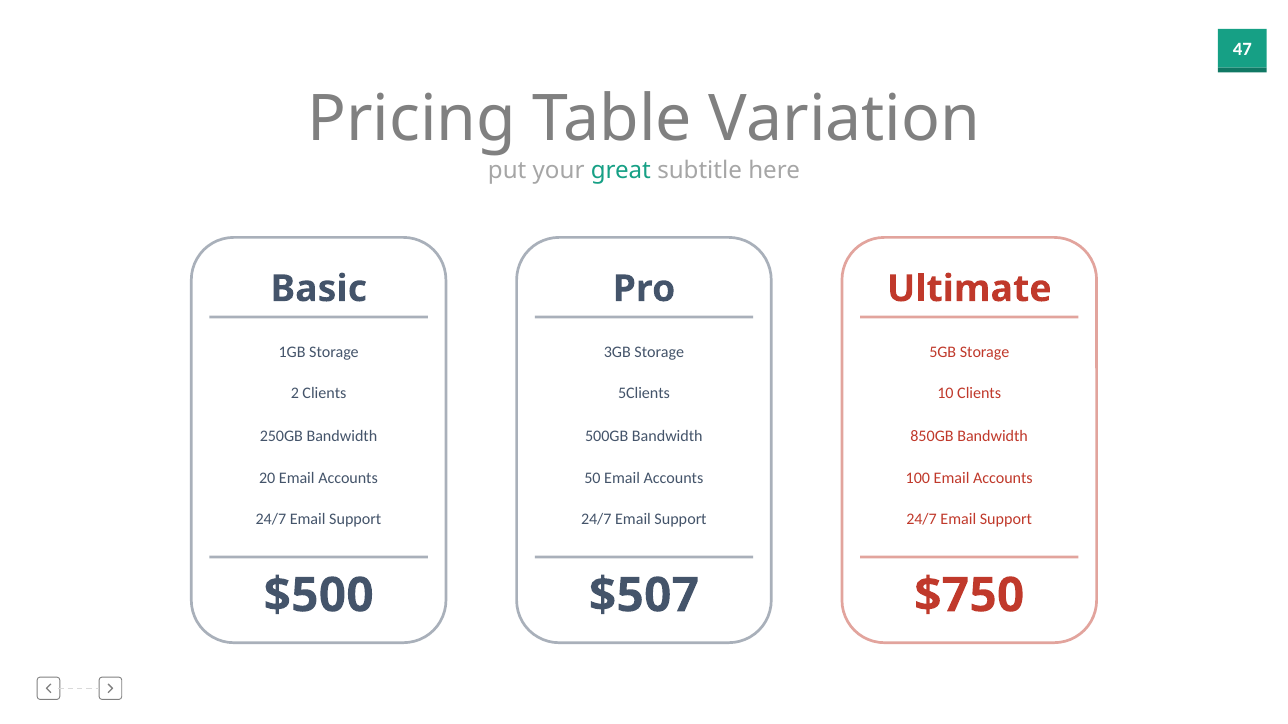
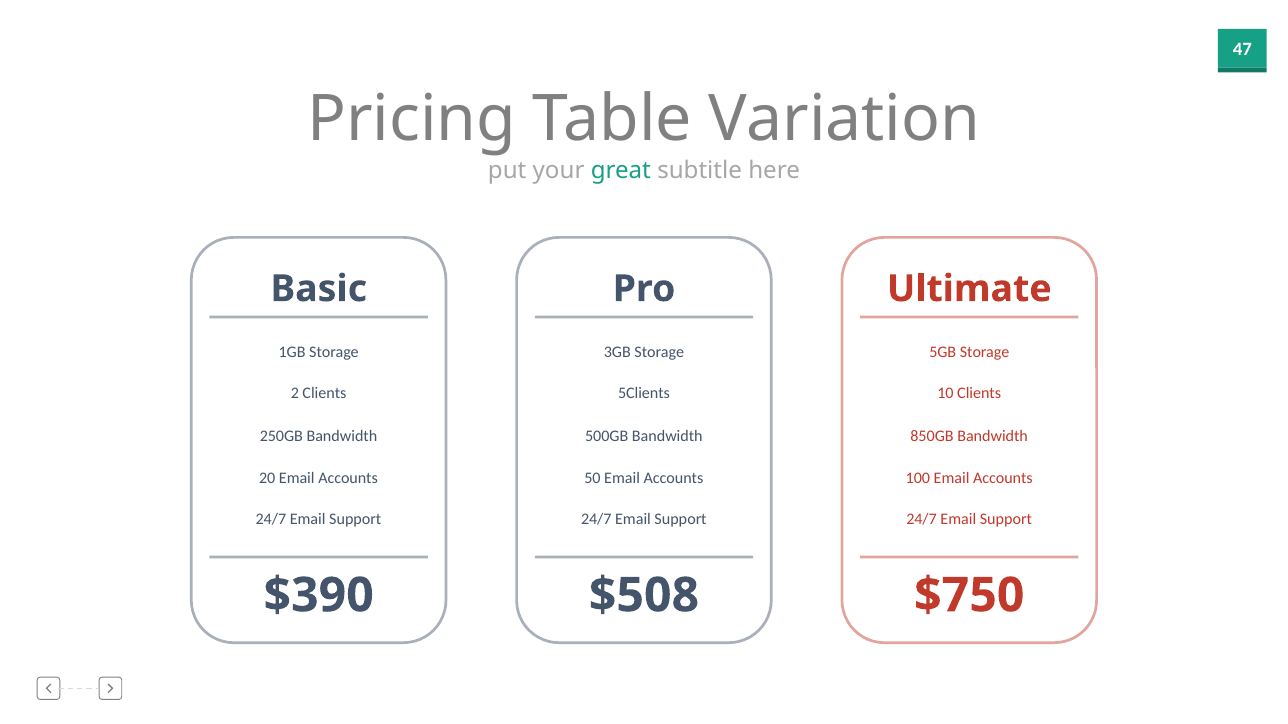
$500: $500 -> $390
$507: $507 -> $508
